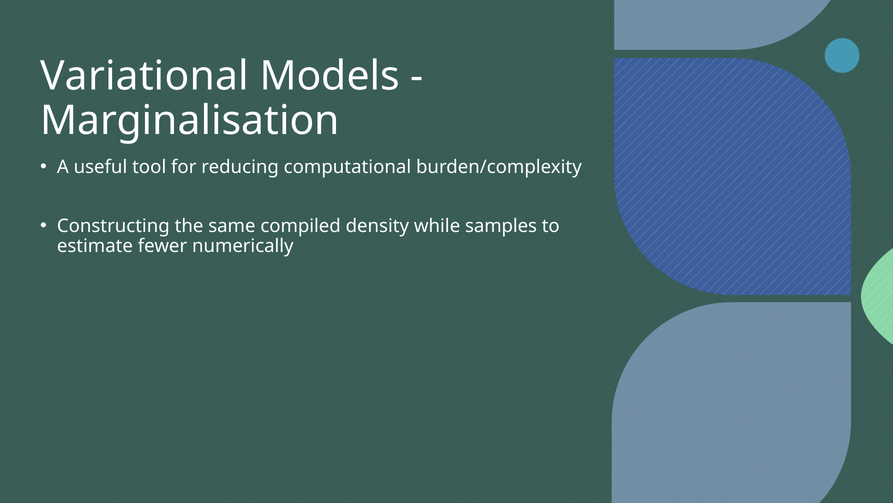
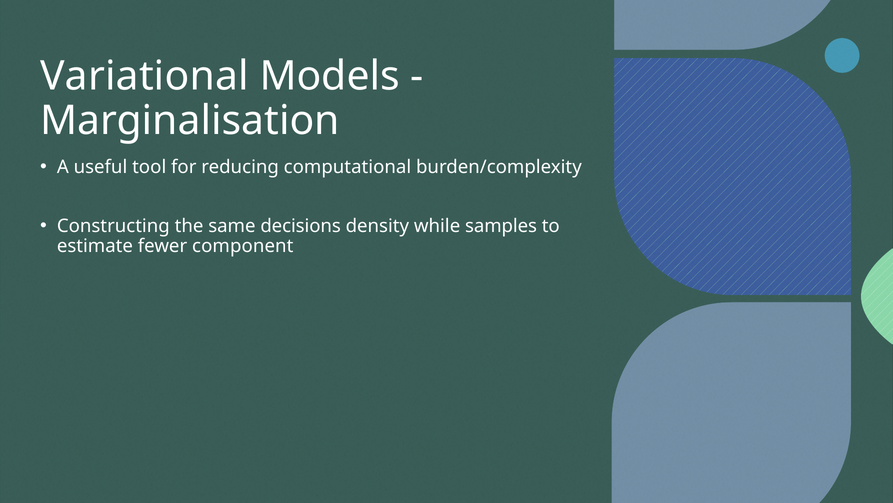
compiled: compiled -> decisions
numerically: numerically -> component
